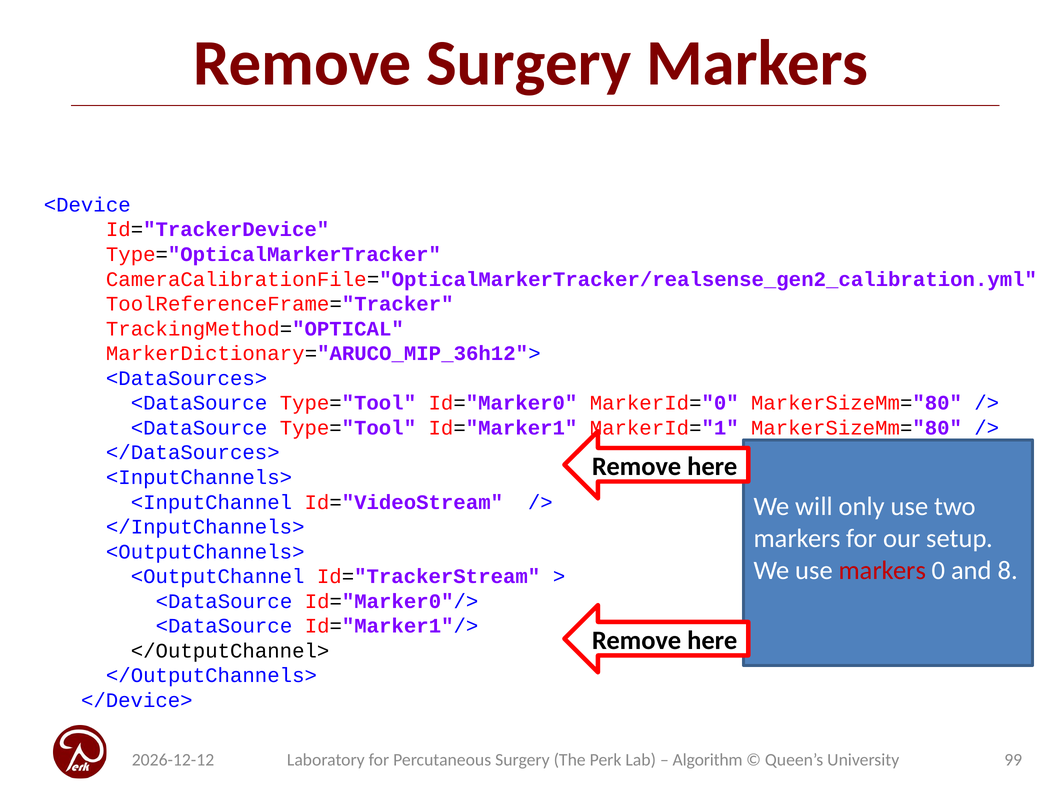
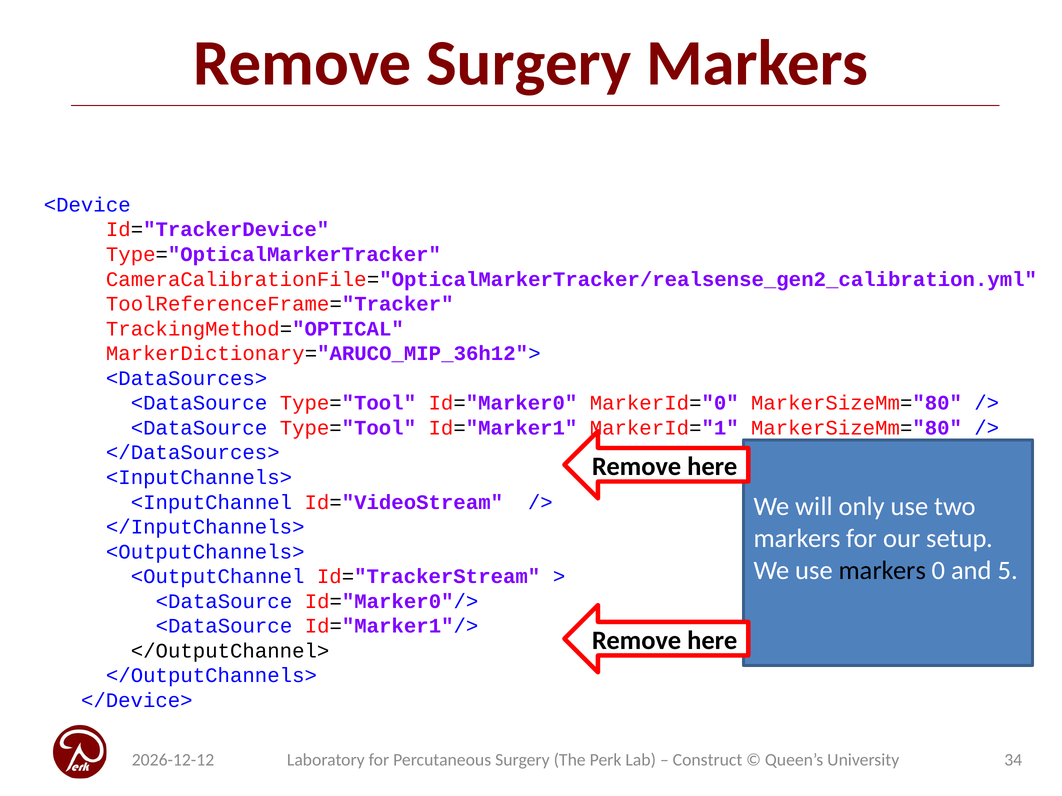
markers at (882, 571) colour: red -> black
8: 8 -> 5
Algorithm: Algorithm -> Construct
99: 99 -> 34
